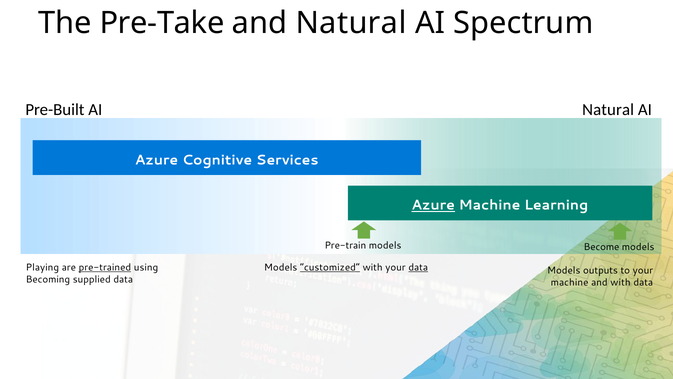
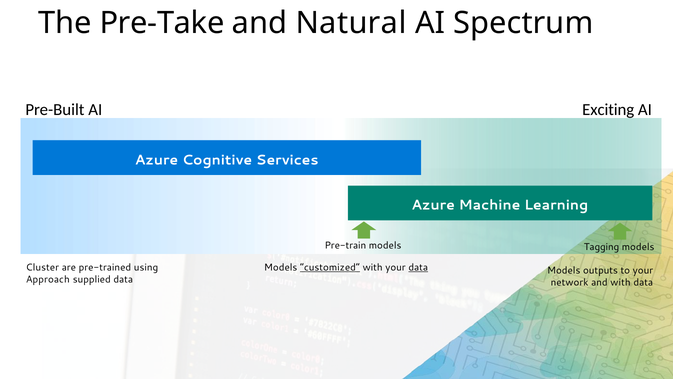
AI Natural: Natural -> Exciting
Azure at (433, 205) underline: present -> none
Become: Become -> Tagging
Playing: Playing -> Cluster
pre-trained underline: present -> none
Becoming: Becoming -> Approach
machine at (570, 282): machine -> network
